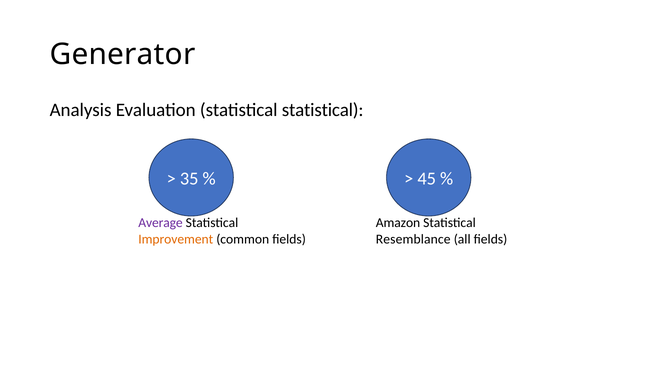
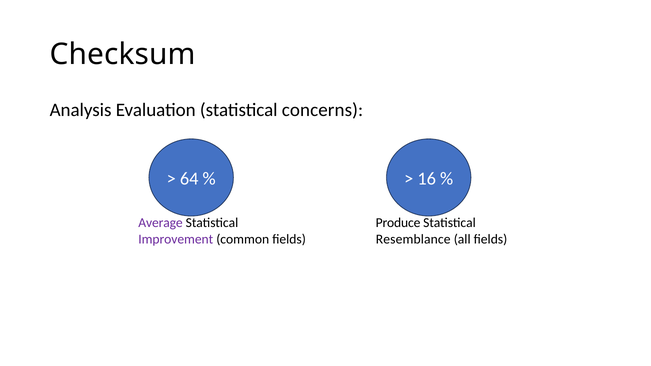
Generator: Generator -> Checksum
statistical statistical: statistical -> concerns
35: 35 -> 64
45: 45 -> 16
Amazon: Amazon -> Produce
Improvement colour: orange -> purple
